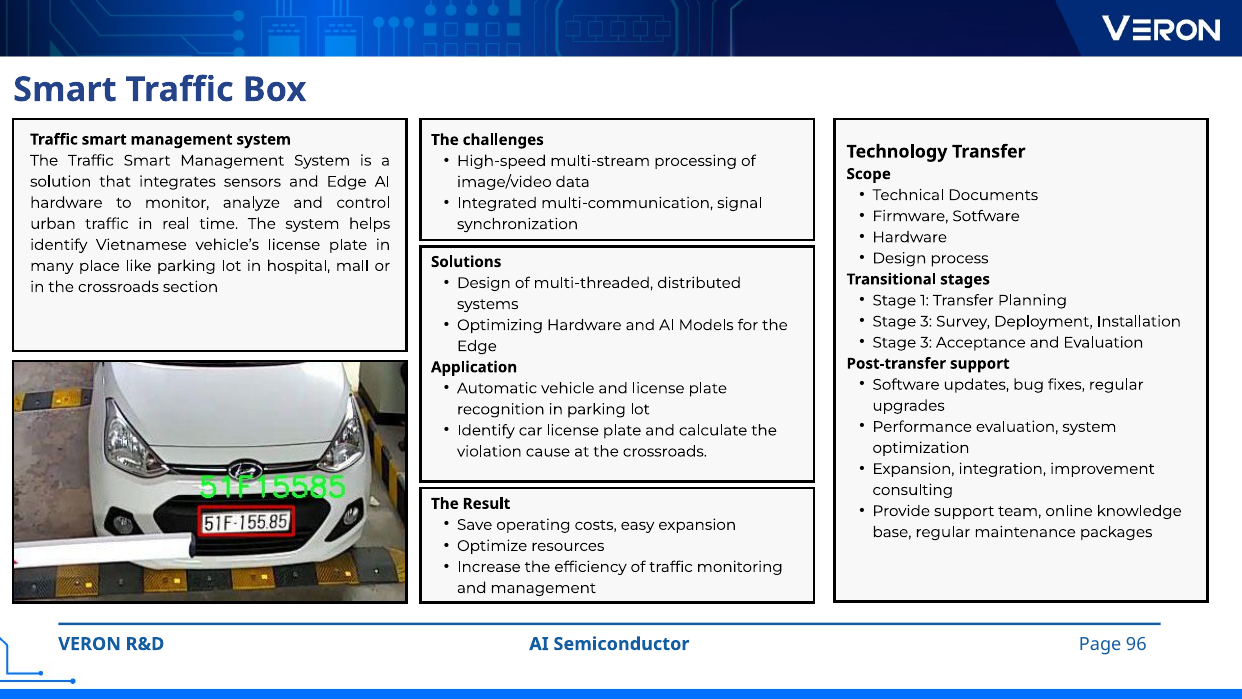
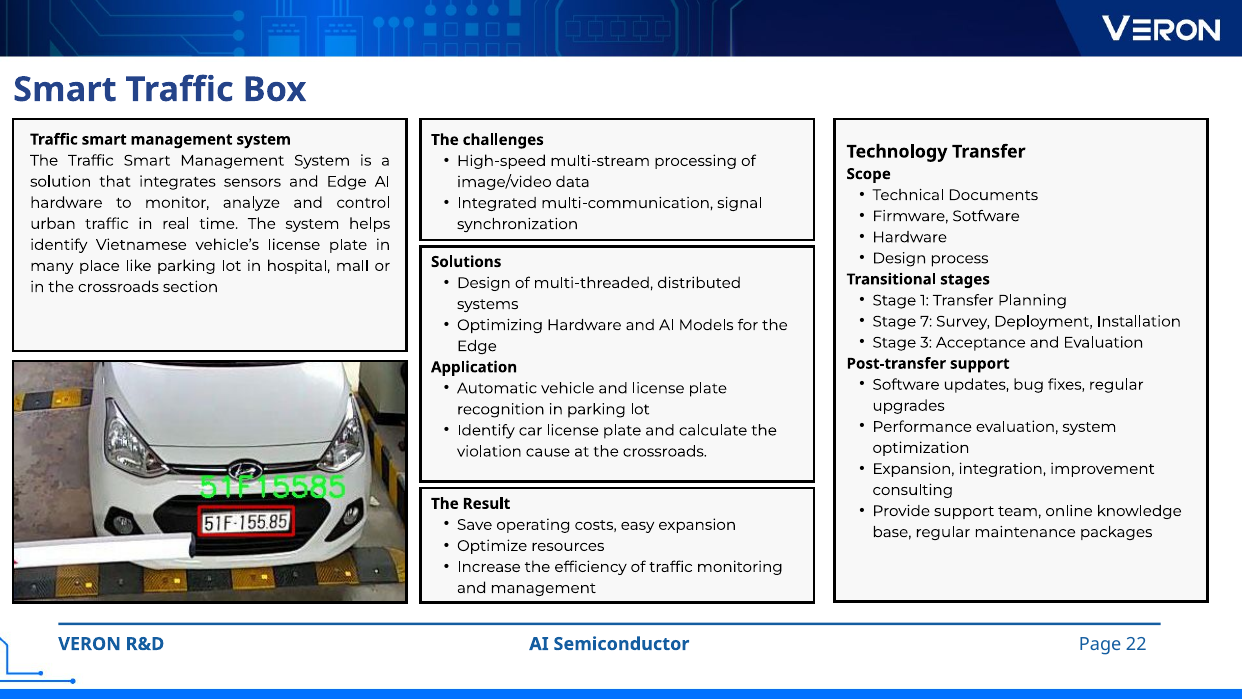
3 at (926, 321): 3 -> 7
96: 96 -> 22
